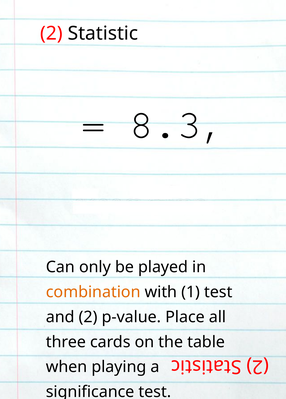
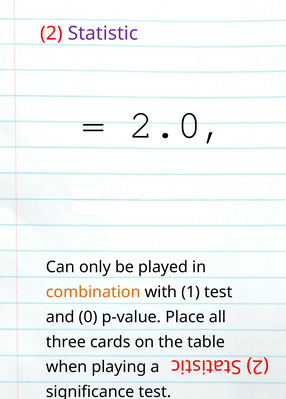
Statistic colour: black -> purple
8.3: 8.3 -> 2.0
and 2: 2 -> 0
